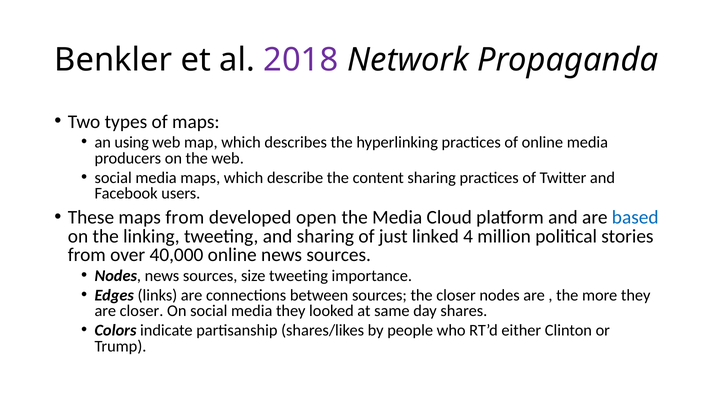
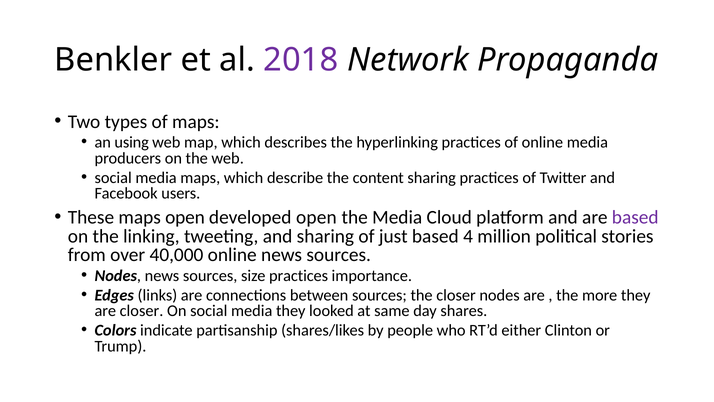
maps from: from -> open
based at (635, 217) colour: blue -> purple
just linked: linked -> based
size tweeting: tweeting -> practices
